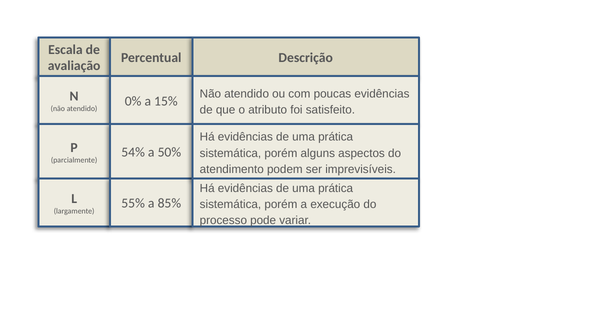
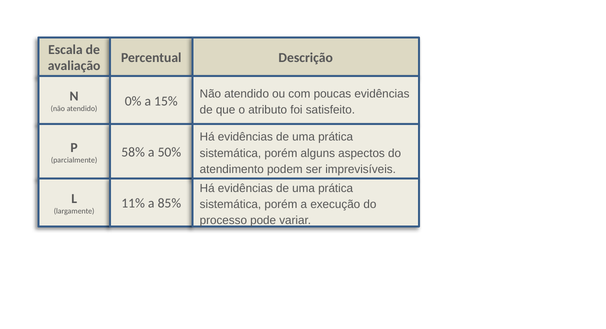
54%: 54% -> 58%
55%: 55% -> 11%
